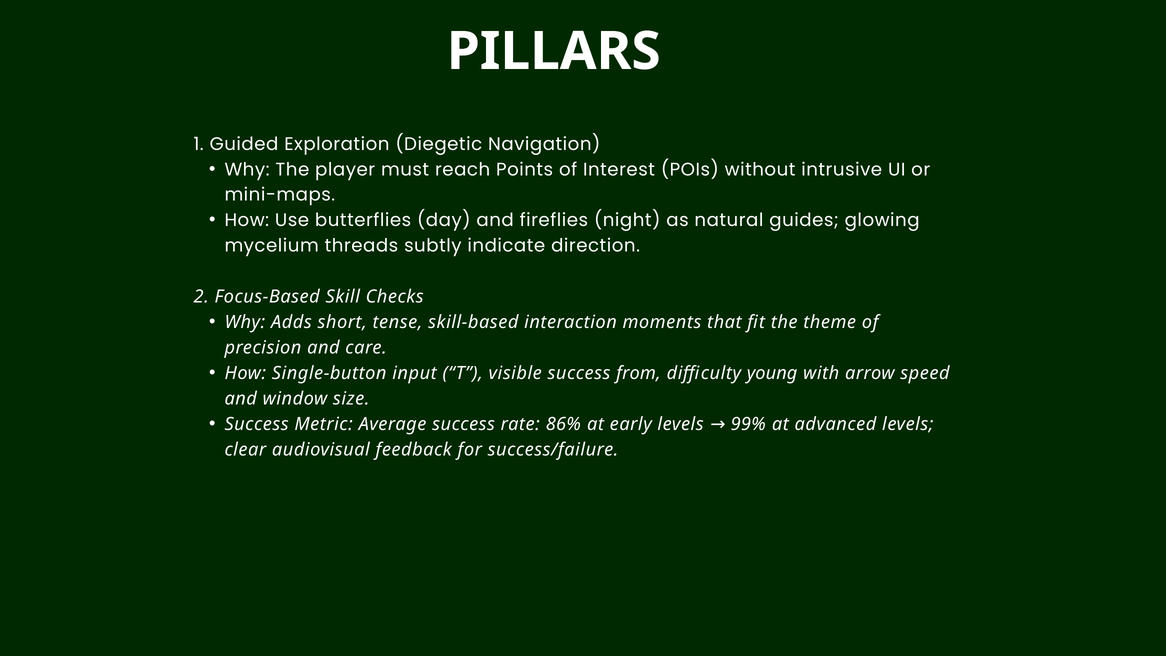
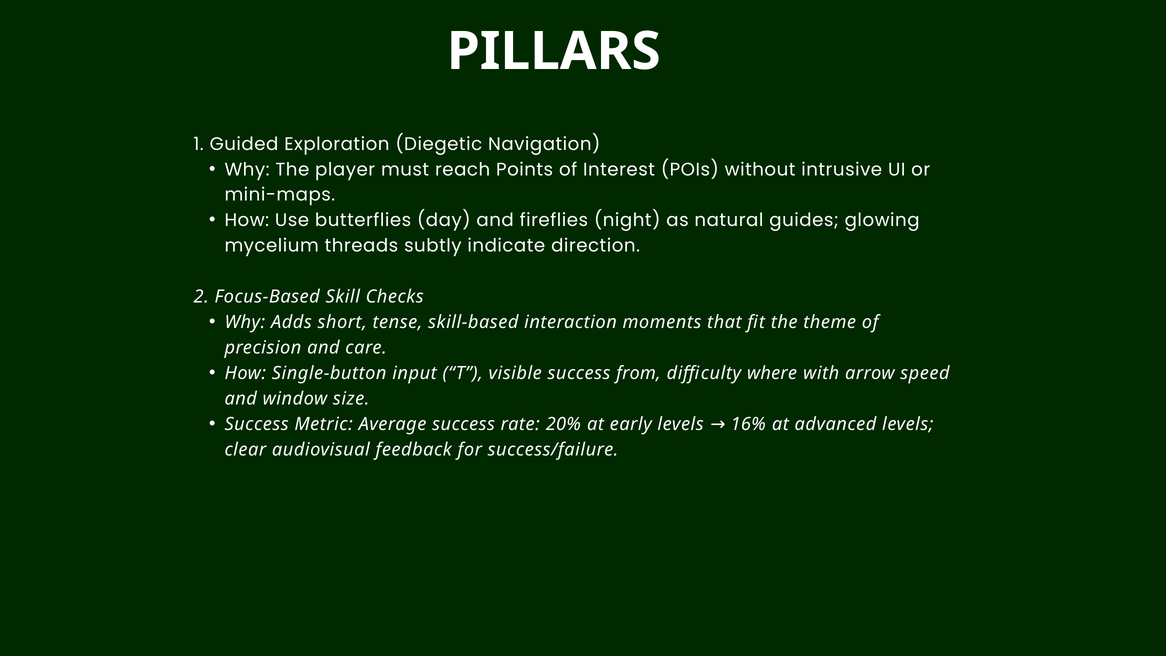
young: young -> where
86%: 86% -> 20%
99%: 99% -> 16%
